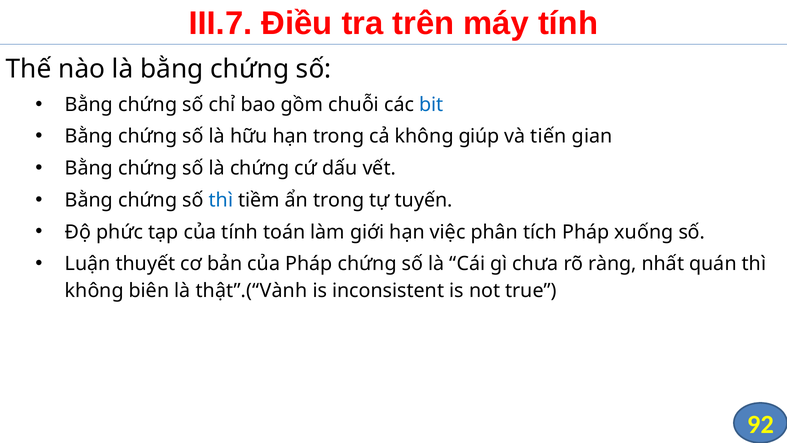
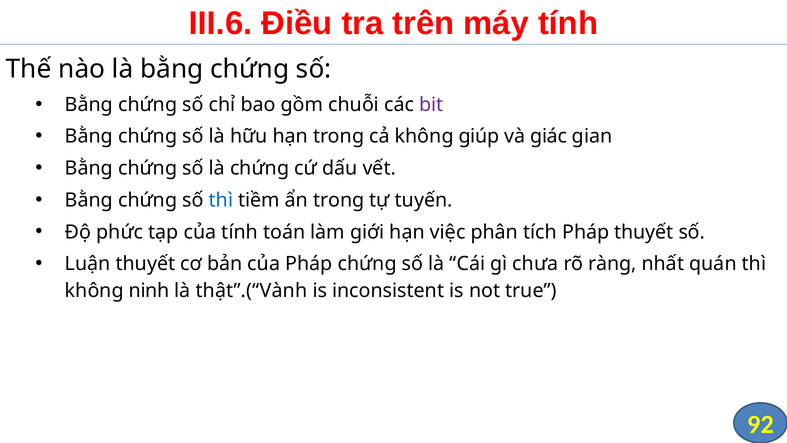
III.7: III.7 -> III.6
bit colour: blue -> purple
tiến: tiến -> giác
Pháp xuống: xuống -> thuyết
biên: biên -> ninh
